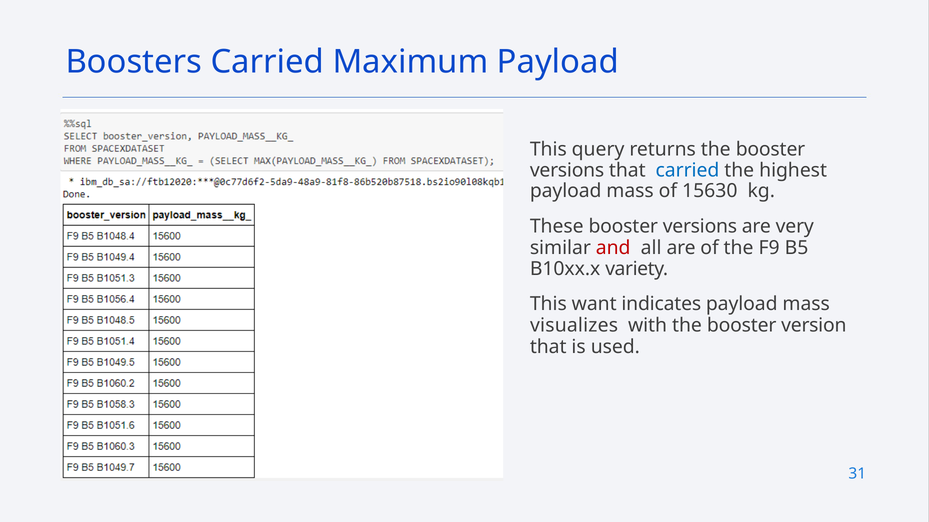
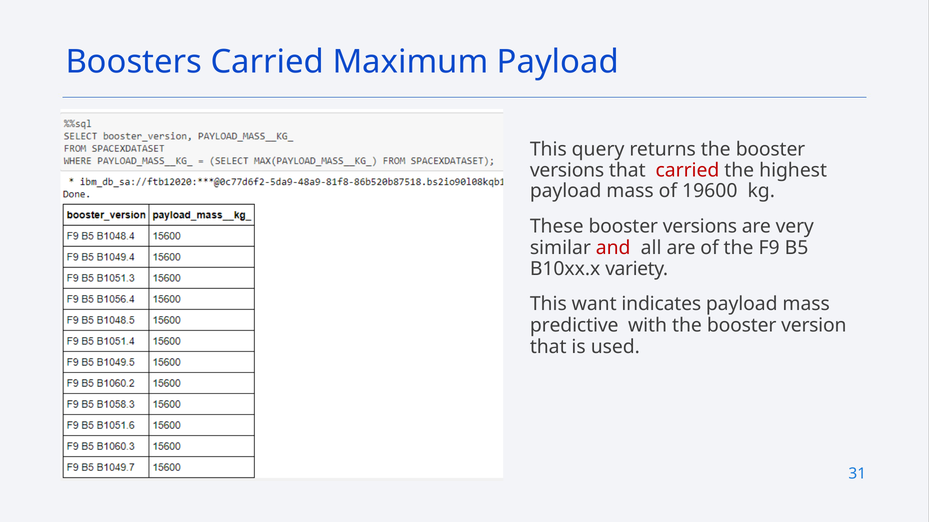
carried at (687, 170) colour: blue -> red
15630: 15630 -> 19600
visualizes: visualizes -> predictive
